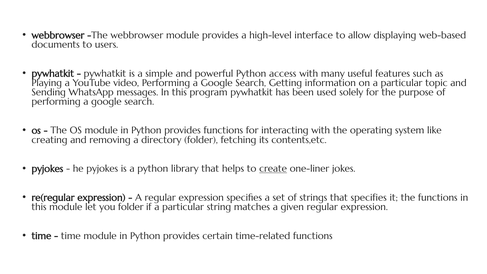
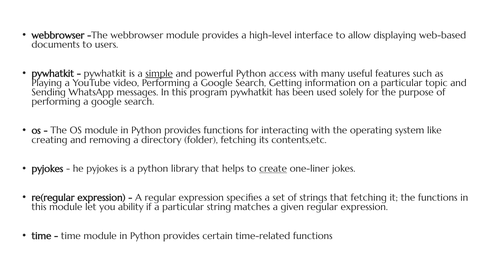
simple underline: none -> present
that specifies: specifies -> fetching
you folder: folder -> ability
